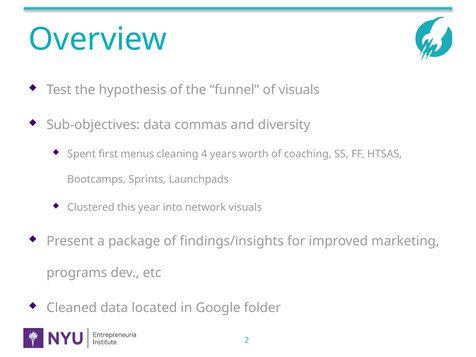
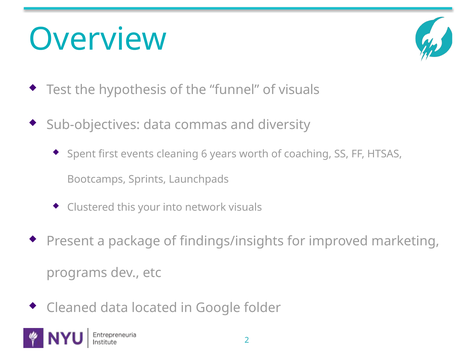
menus: menus -> events
4: 4 -> 6
year: year -> your
